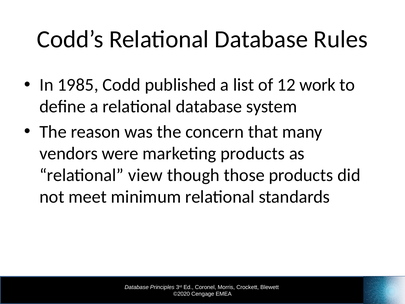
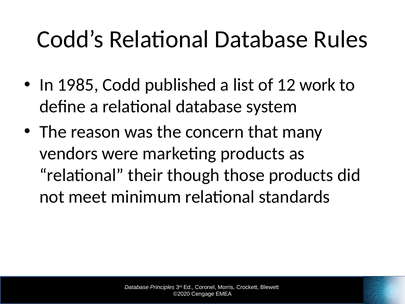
view: view -> their
